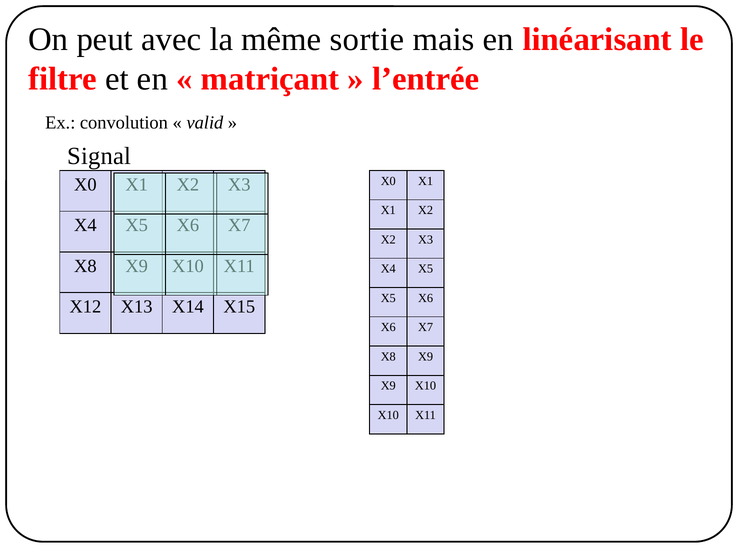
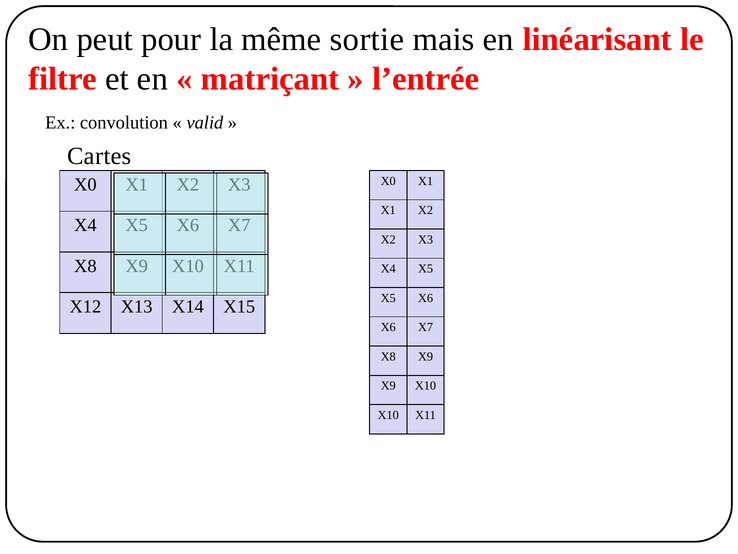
avec: avec -> pour
Signal: Signal -> Cartes
